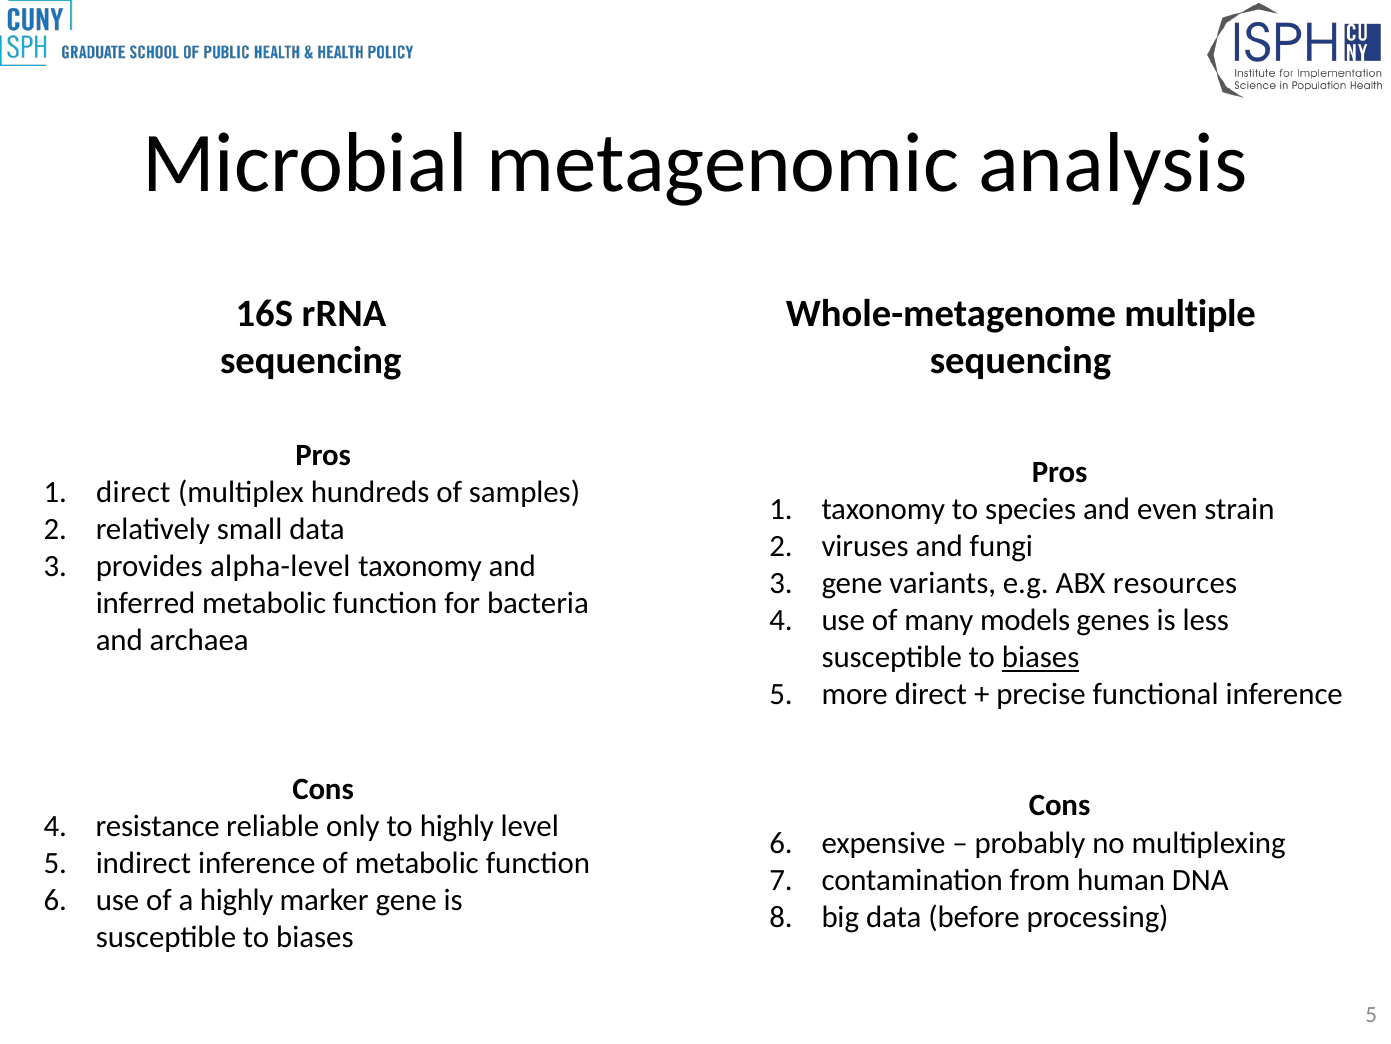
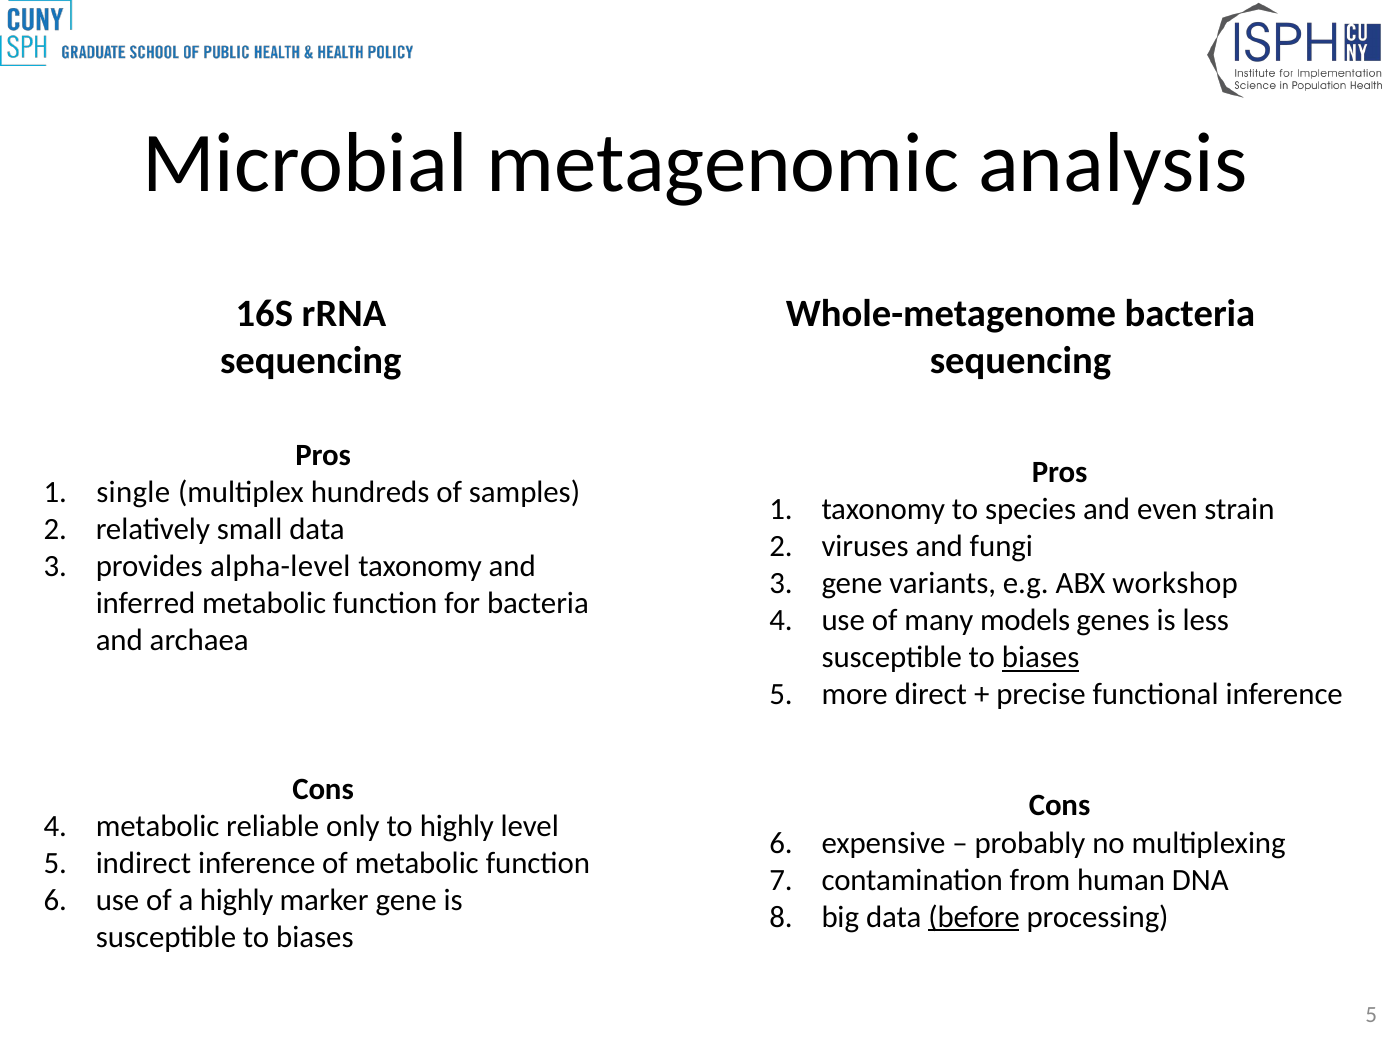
Whole-metagenome multiple: multiple -> bacteria
direct at (133, 492): direct -> single
resources: resources -> workshop
resistance at (158, 825): resistance -> metabolic
before underline: none -> present
